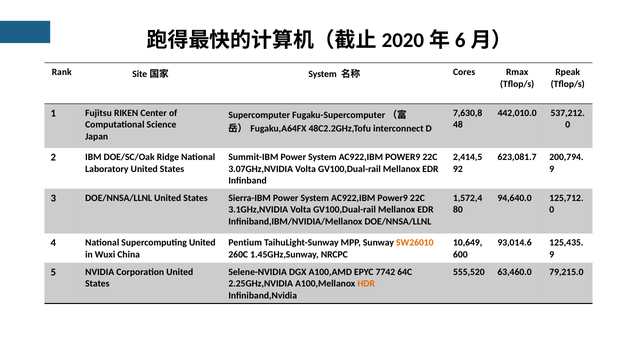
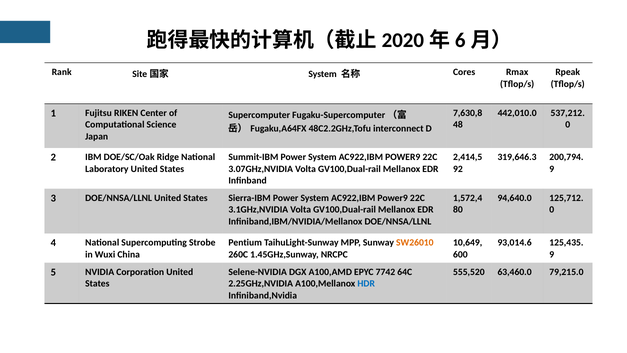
623,081.7: 623,081.7 -> 319,646.3
Supercomputing United: United -> Strobe
HDR colour: orange -> blue
